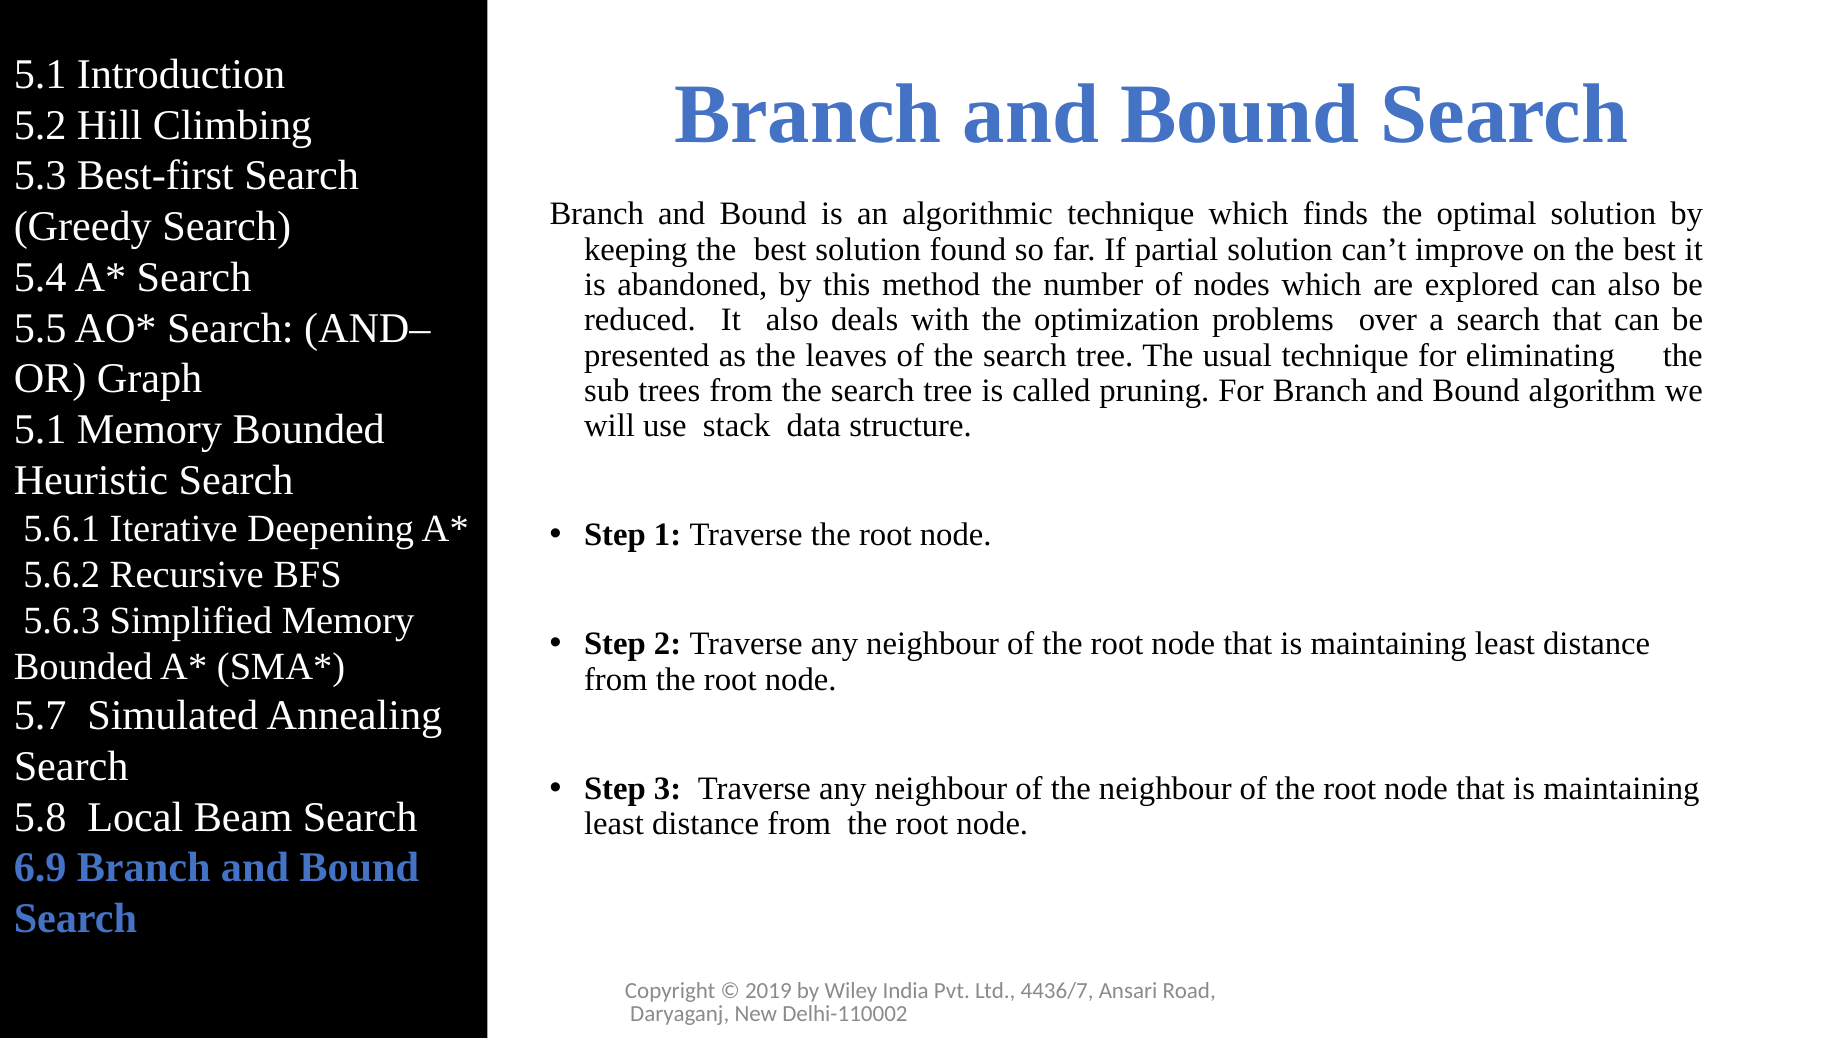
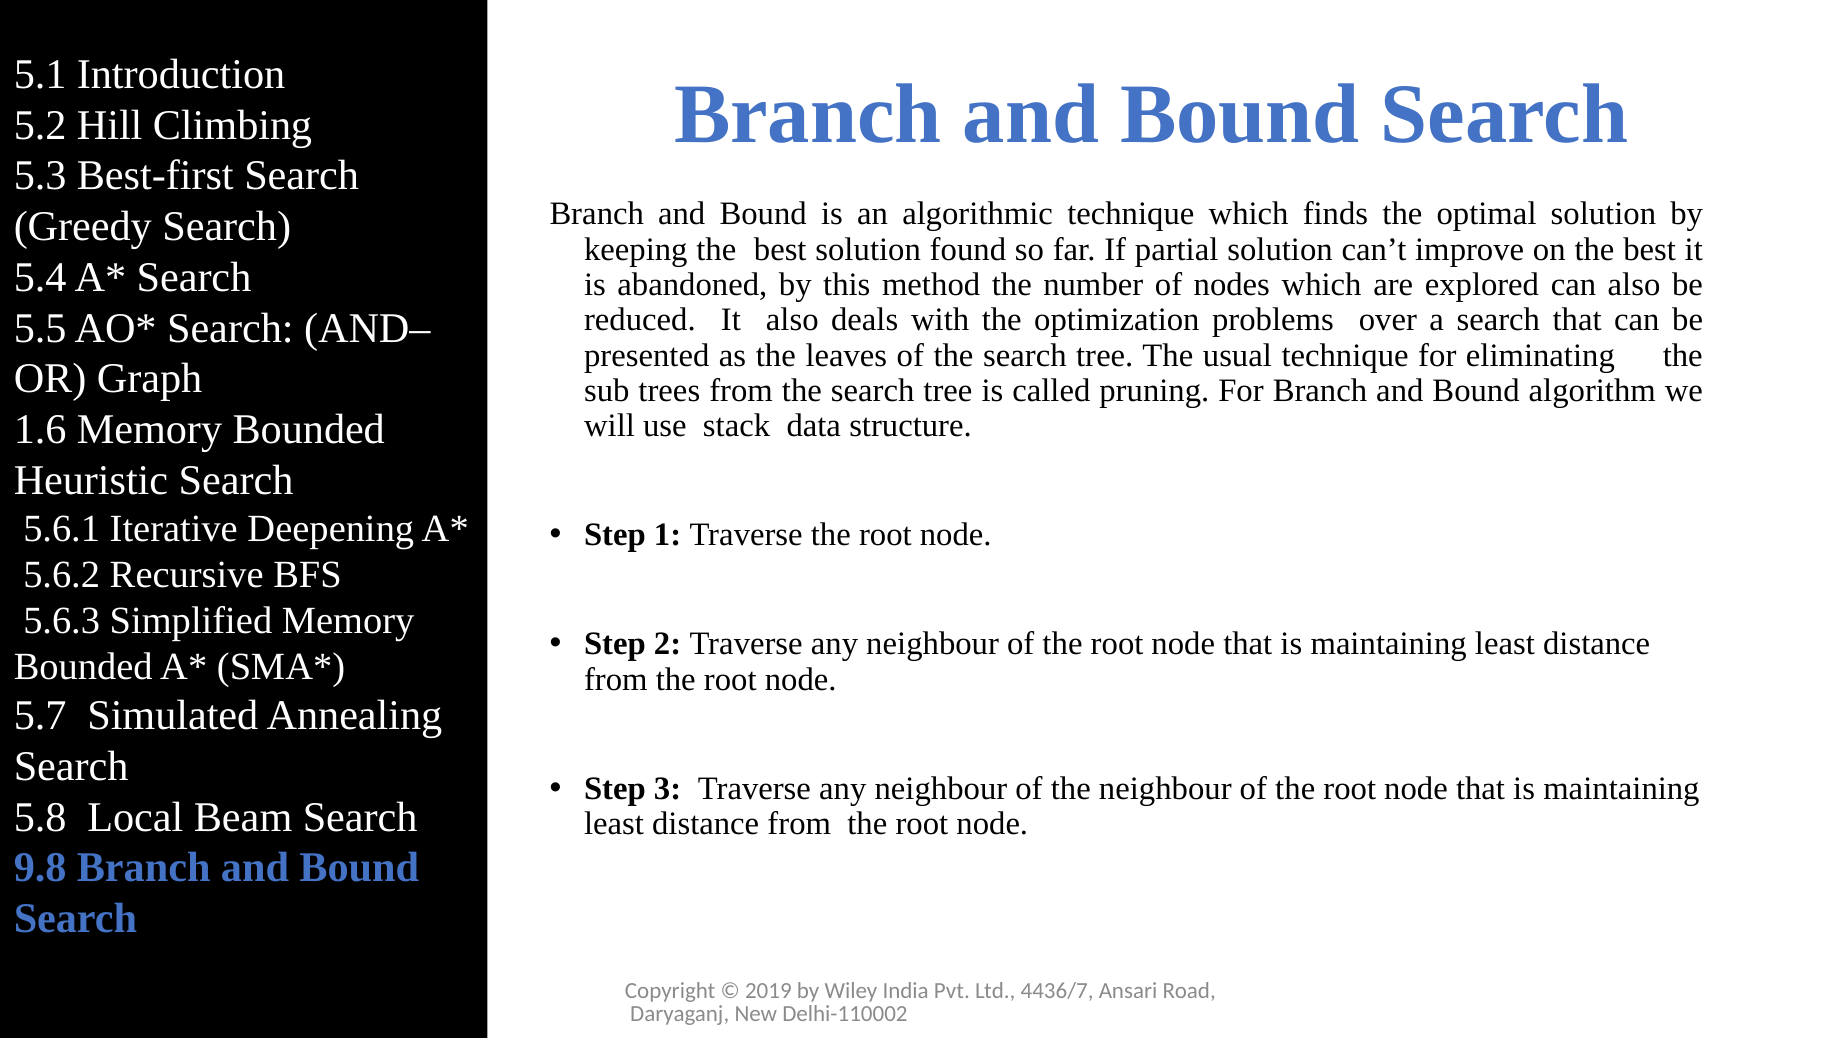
5.1 at (40, 429): 5.1 -> 1.6
6.9: 6.9 -> 9.8
